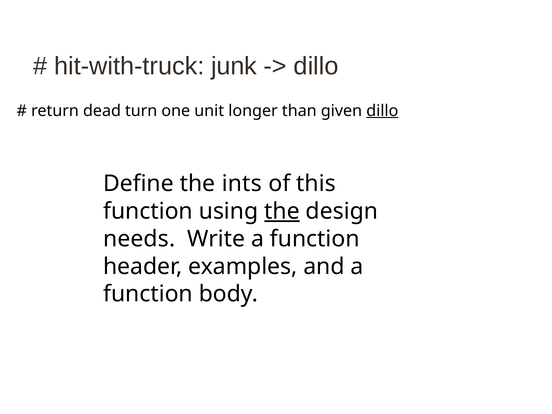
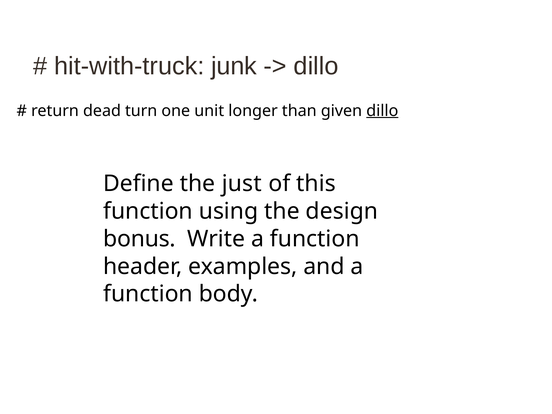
ints: ints -> just
the at (282, 211) underline: present -> none
needs: needs -> bonus
